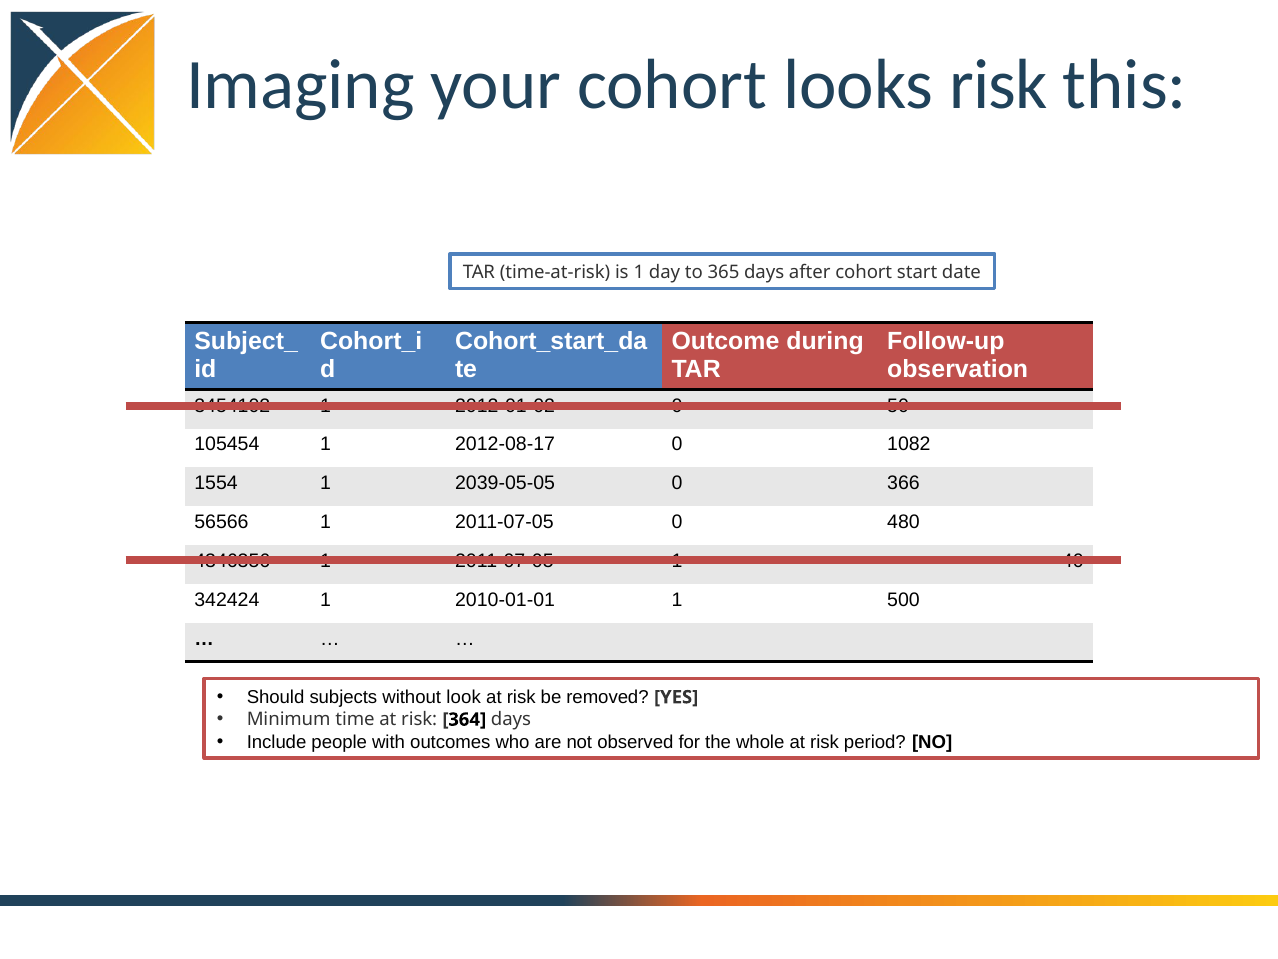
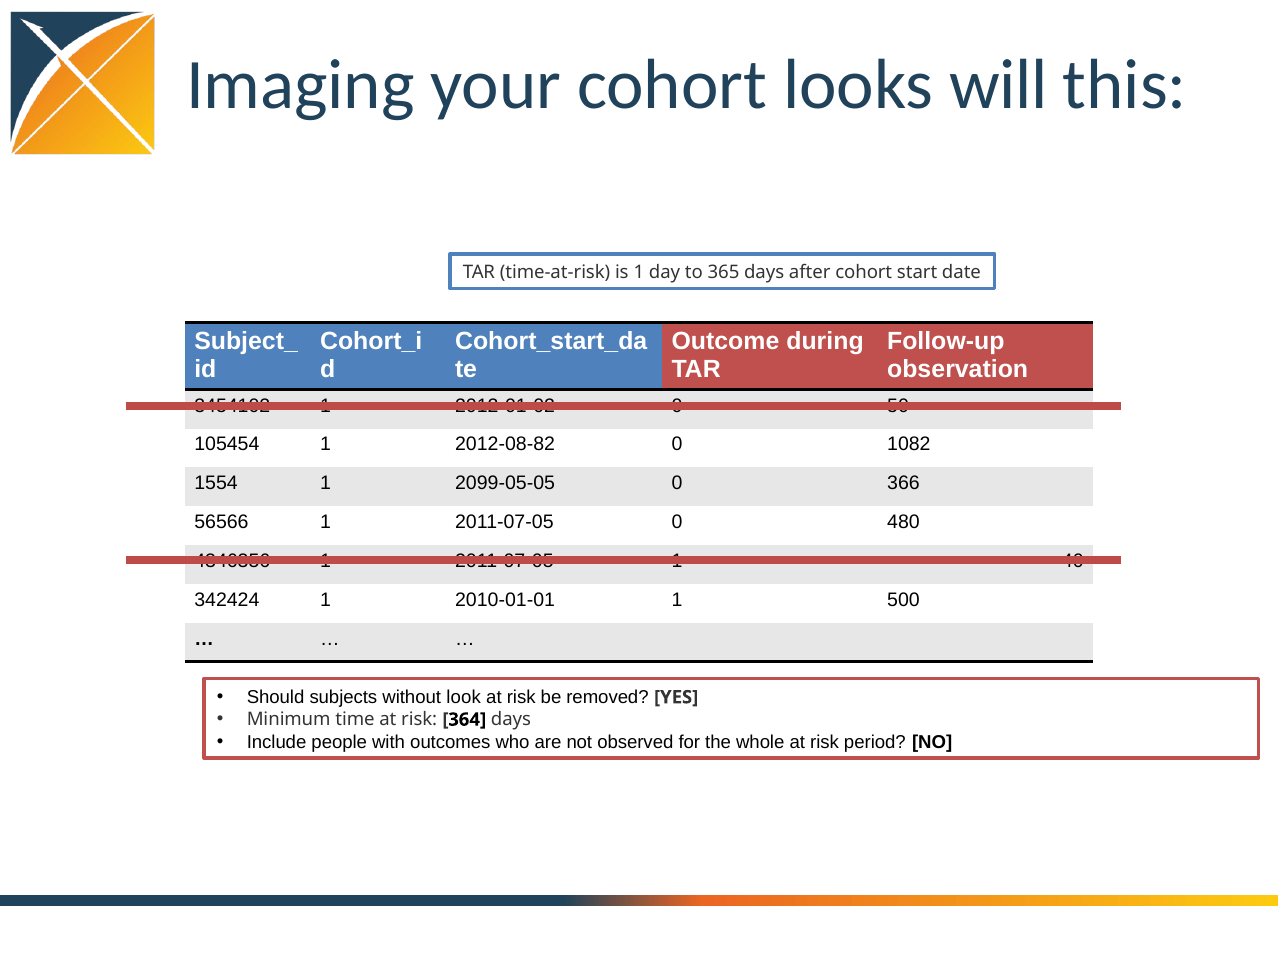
looks risk: risk -> will
2012-08-17: 2012-08-17 -> 2012-08-82
2039-05-05: 2039-05-05 -> 2099-05-05
